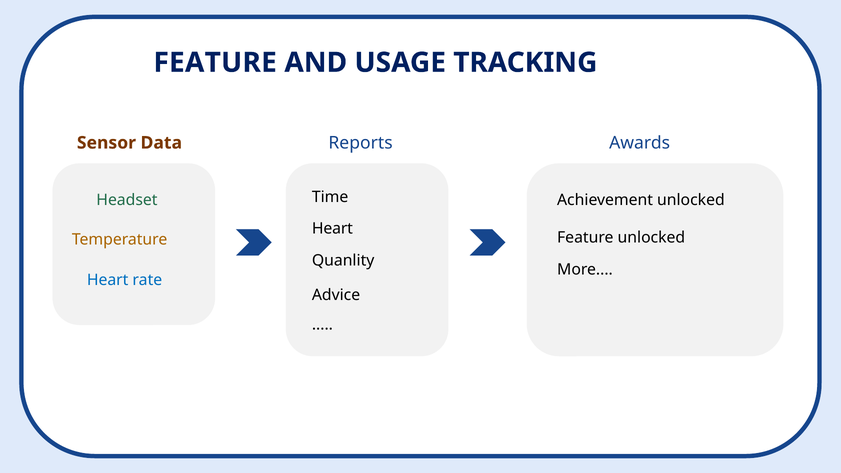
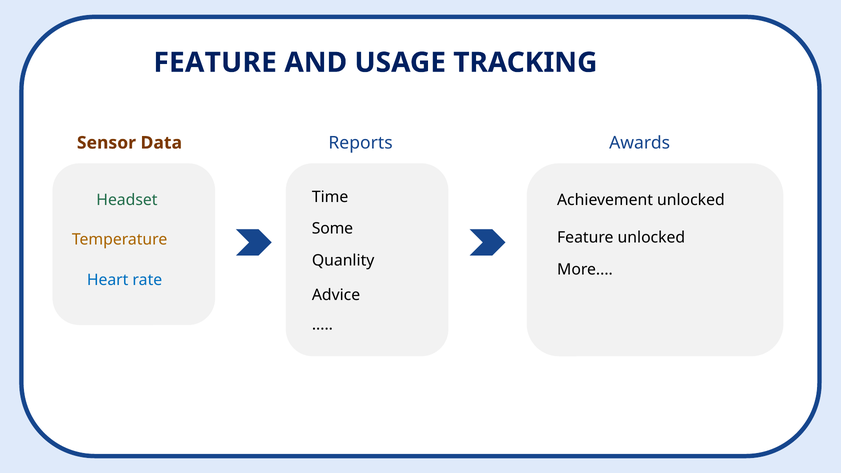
Heart at (332, 229): Heart -> Some
